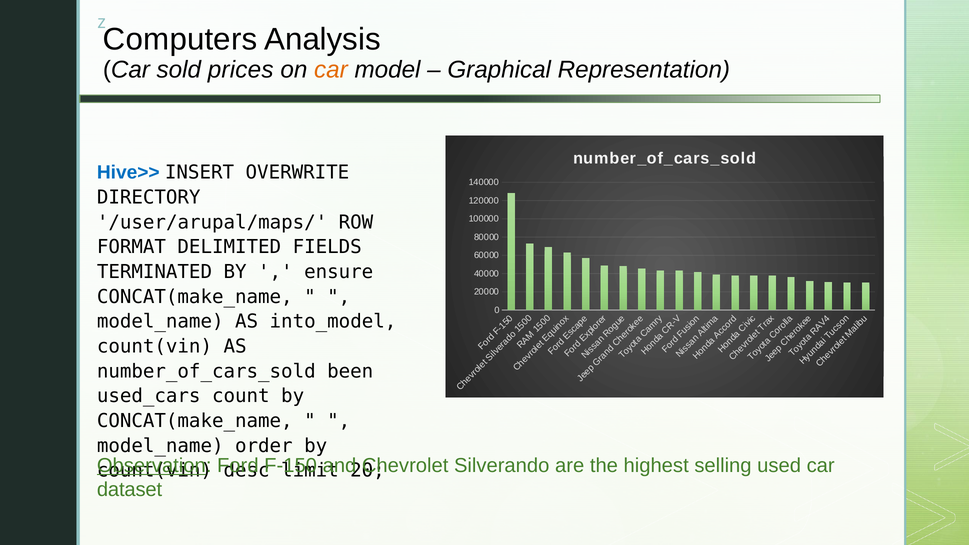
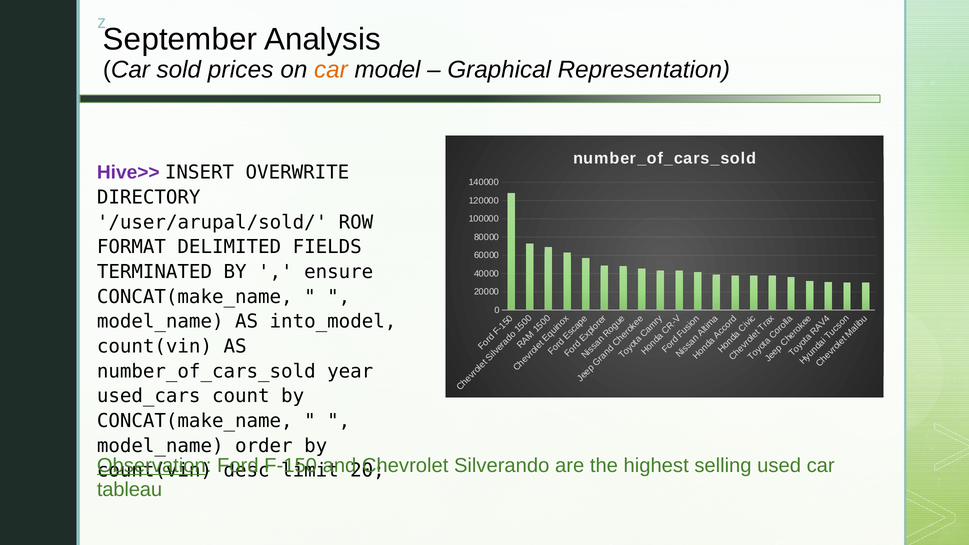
Computers: Computers -> September
Hive>> colour: blue -> purple
/user/arupal/maps/: /user/arupal/maps/ -> /user/arupal/sold/
been: been -> year
dataset: dataset -> tableau
